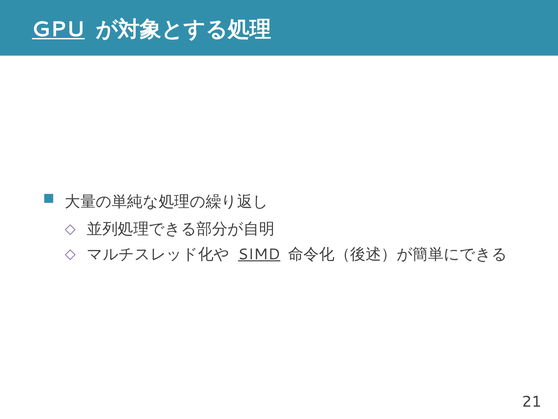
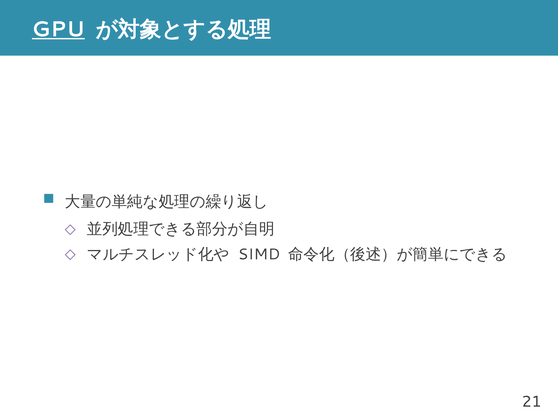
SIMD underline: present -> none
